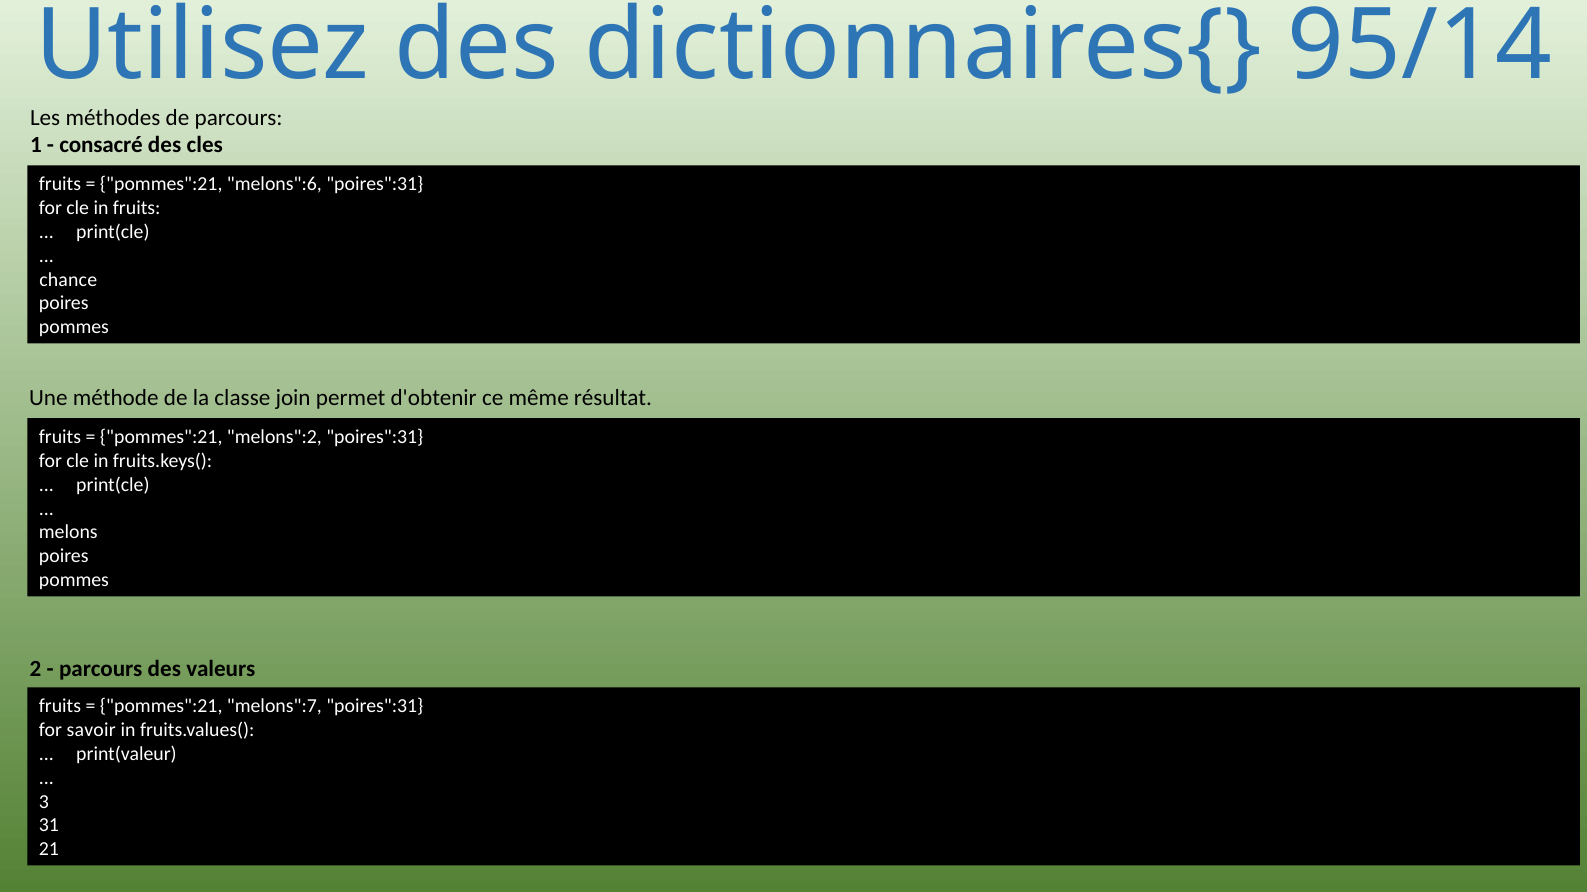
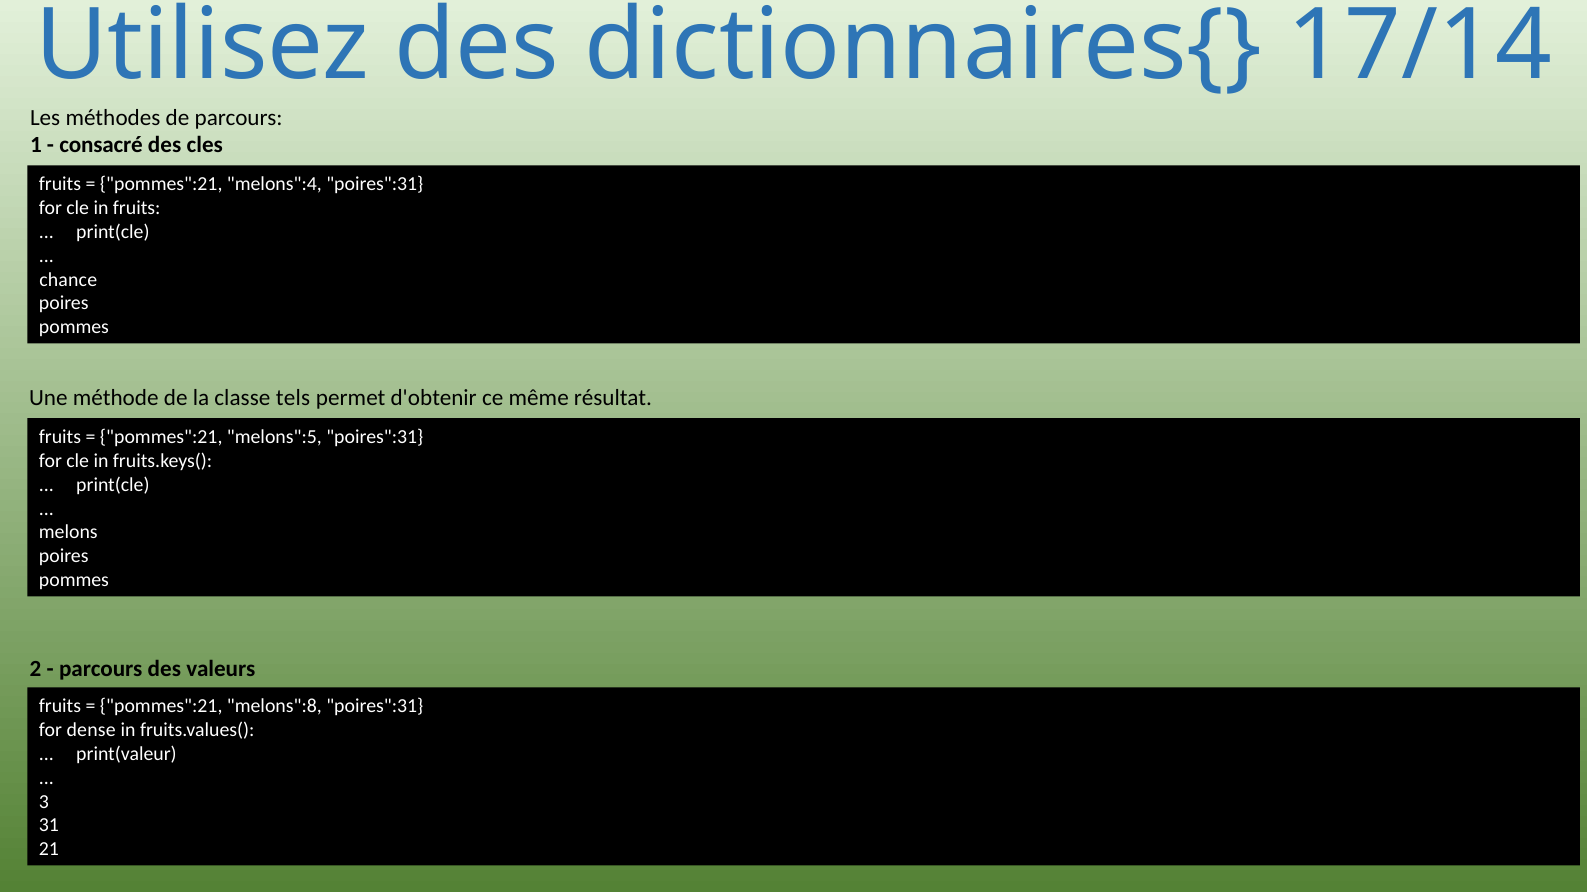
95/14: 95/14 -> 17/14
melons":6: melons":6 -> melons":4
join: join -> tels
melons":2: melons":2 -> melons":5
melons":7: melons":7 -> melons":8
savoir: savoir -> dense
